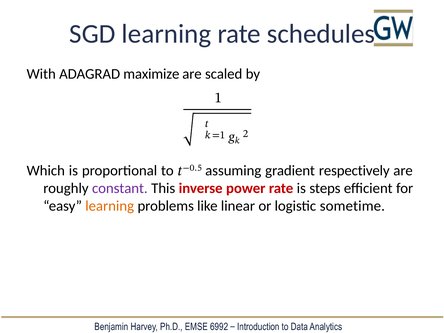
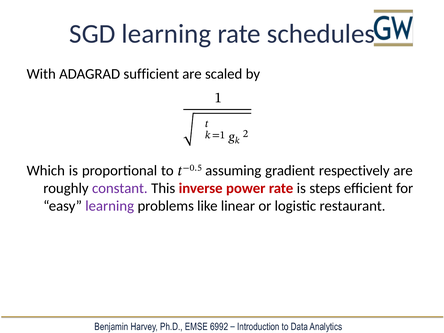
maximize: maximize -> sufficient
learning at (110, 206) colour: orange -> purple
sometime: sometime -> restaurant
